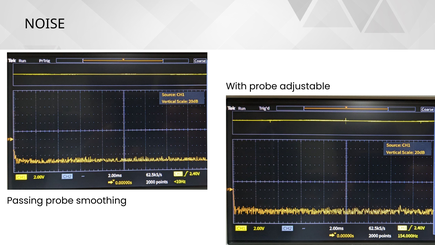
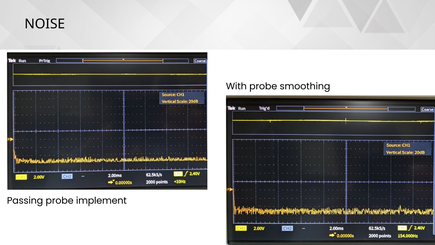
adjustable: adjustable -> smoothing
smoothing: smoothing -> implement
